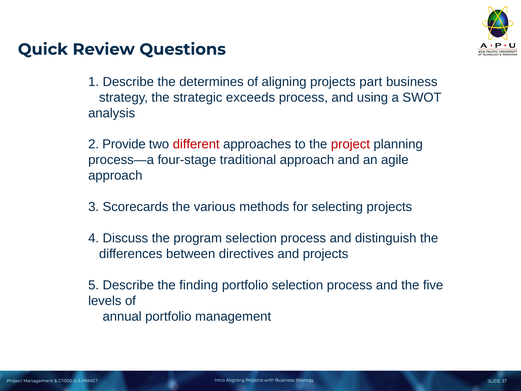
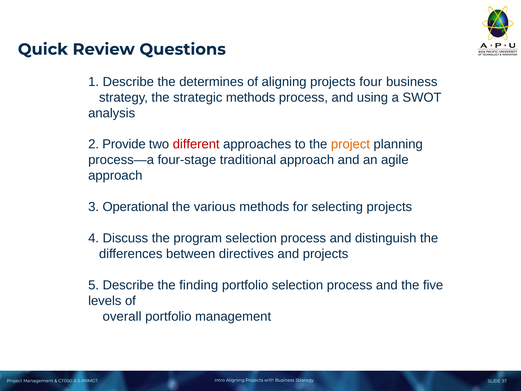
part: part -> four
strategic exceeds: exceeds -> methods
project at (350, 144) colour: red -> orange
Scorecards: Scorecards -> Operational
annual: annual -> overall
